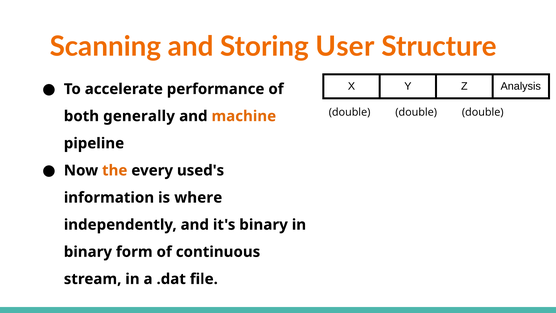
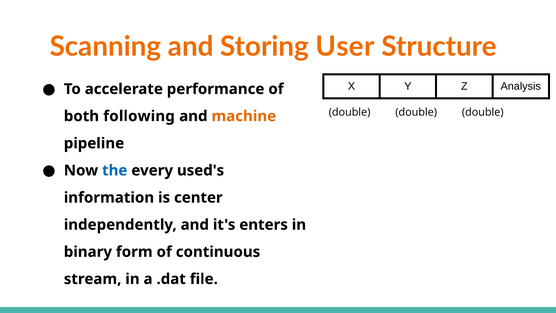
generally: generally -> following
the colour: orange -> blue
where: where -> center
it's binary: binary -> enters
